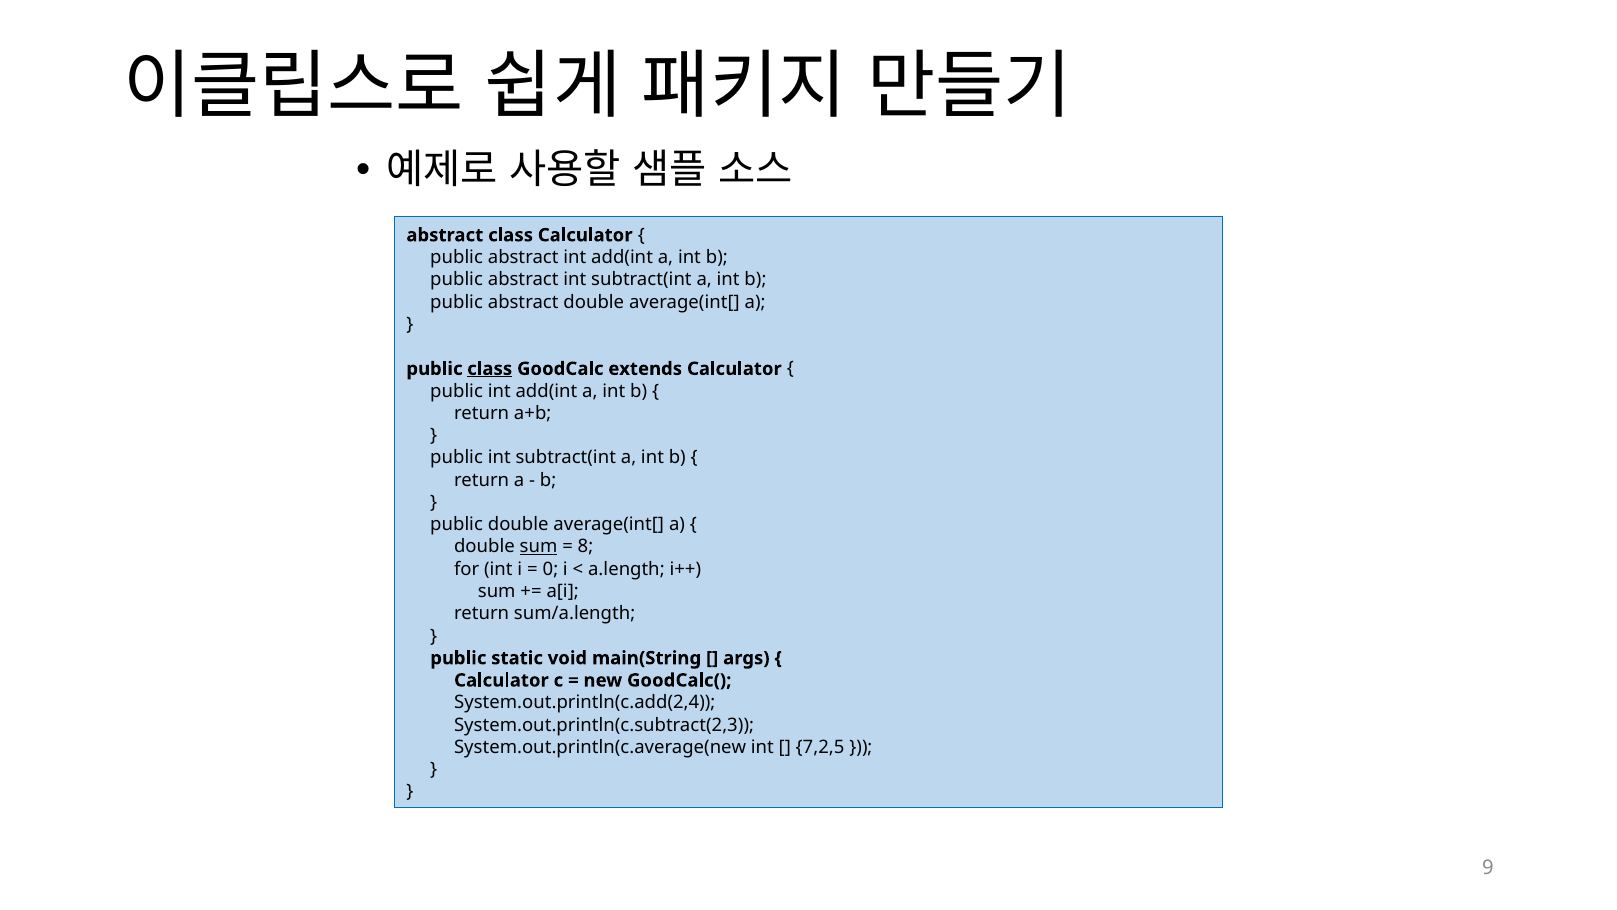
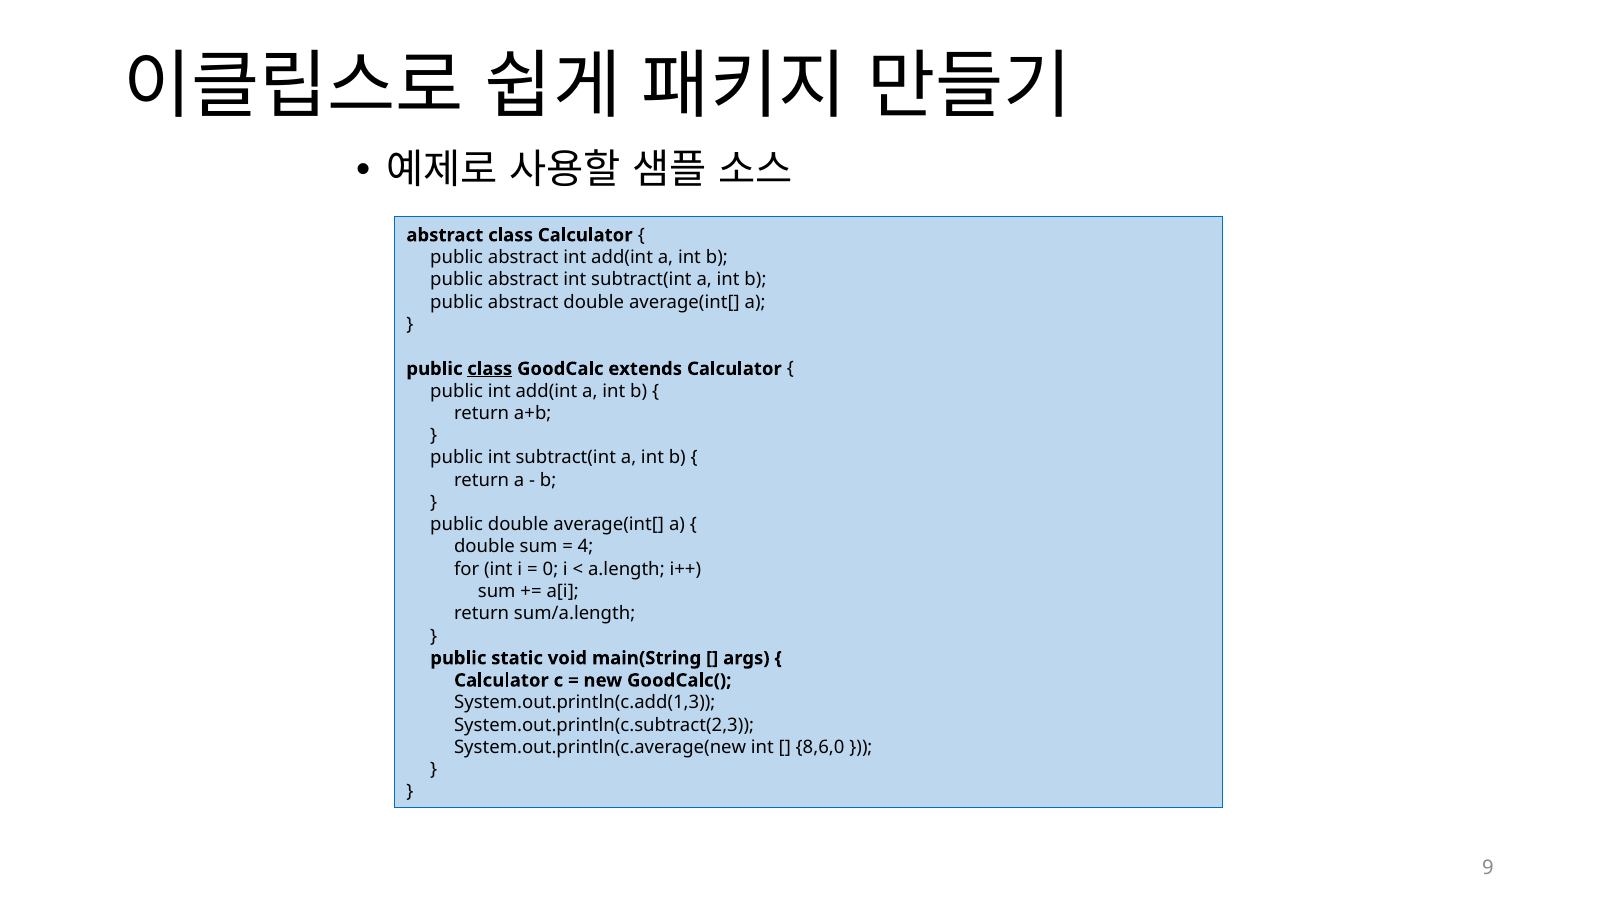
sum at (539, 547) underline: present -> none
8: 8 -> 4
System.out.println(c.add(2,4: System.out.println(c.add(2,4 -> System.out.println(c.add(1,3
7,2,5: 7,2,5 -> 8,6,0
